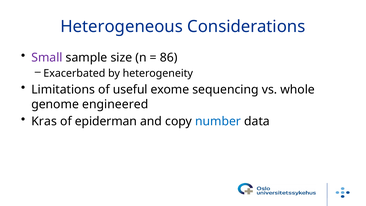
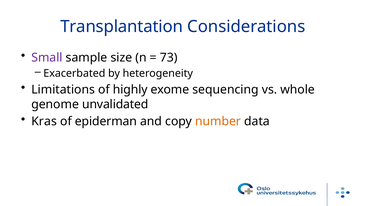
Heterogeneous: Heterogeneous -> Transplantation
86: 86 -> 73
useful: useful -> highly
engineered: engineered -> unvalidated
number colour: blue -> orange
